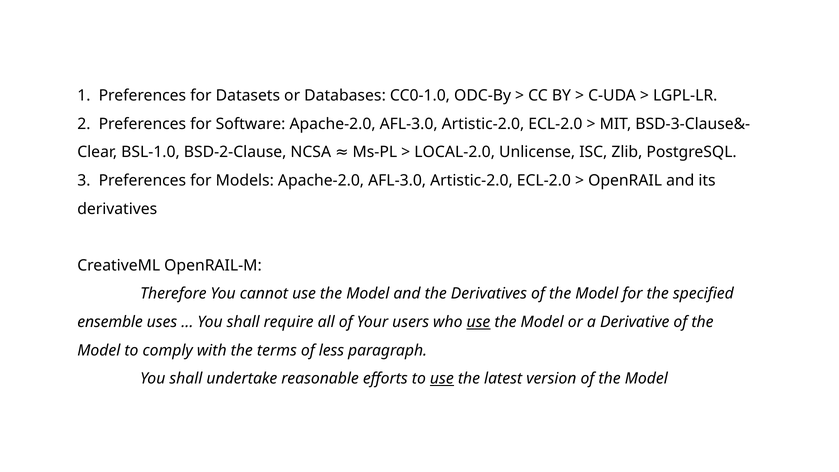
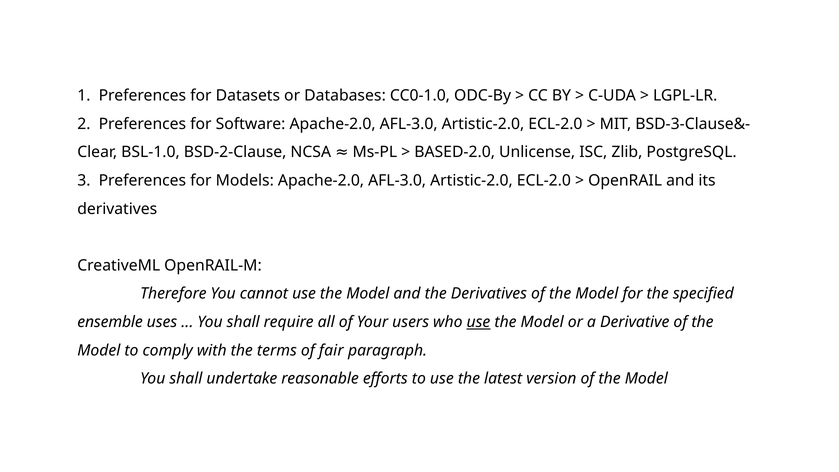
LOCAL-2.0: LOCAL-2.0 -> BASED-2.0
less: less -> fair
use at (442, 379) underline: present -> none
